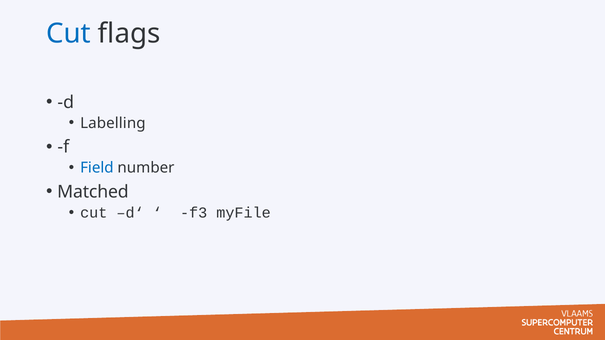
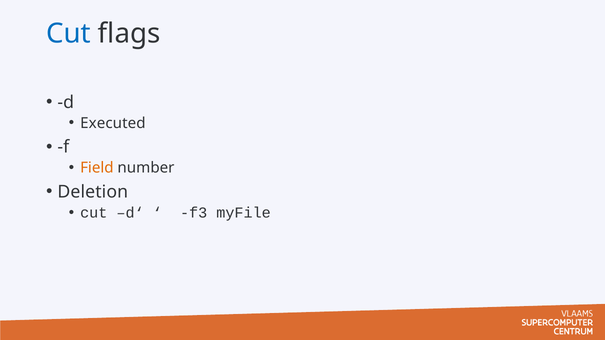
Labelling: Labelling -> Executed
Field colour: blue -> orange
Matched: Matched -> Deletion
